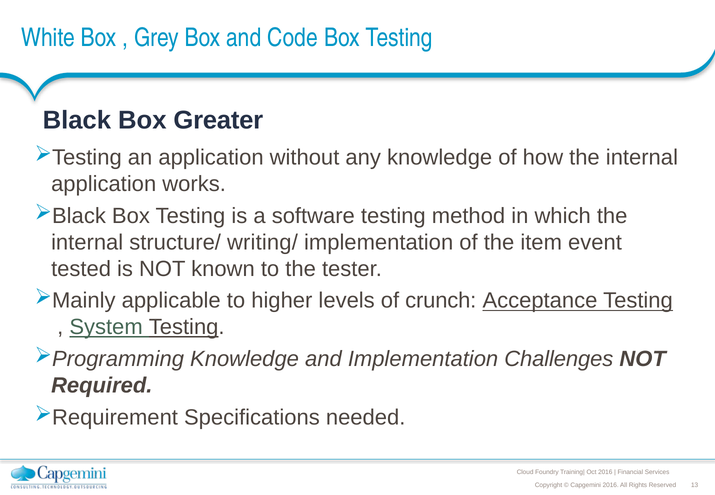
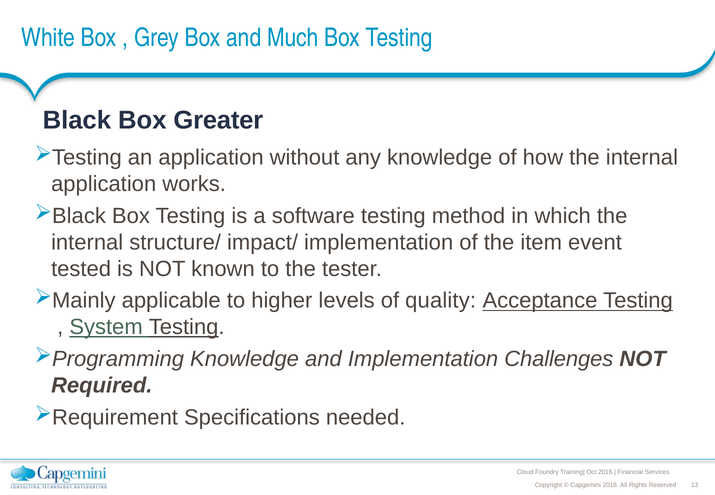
Code: Code -> Much
writing/: writing/ -> impact/
crunch: crunch -> quality
